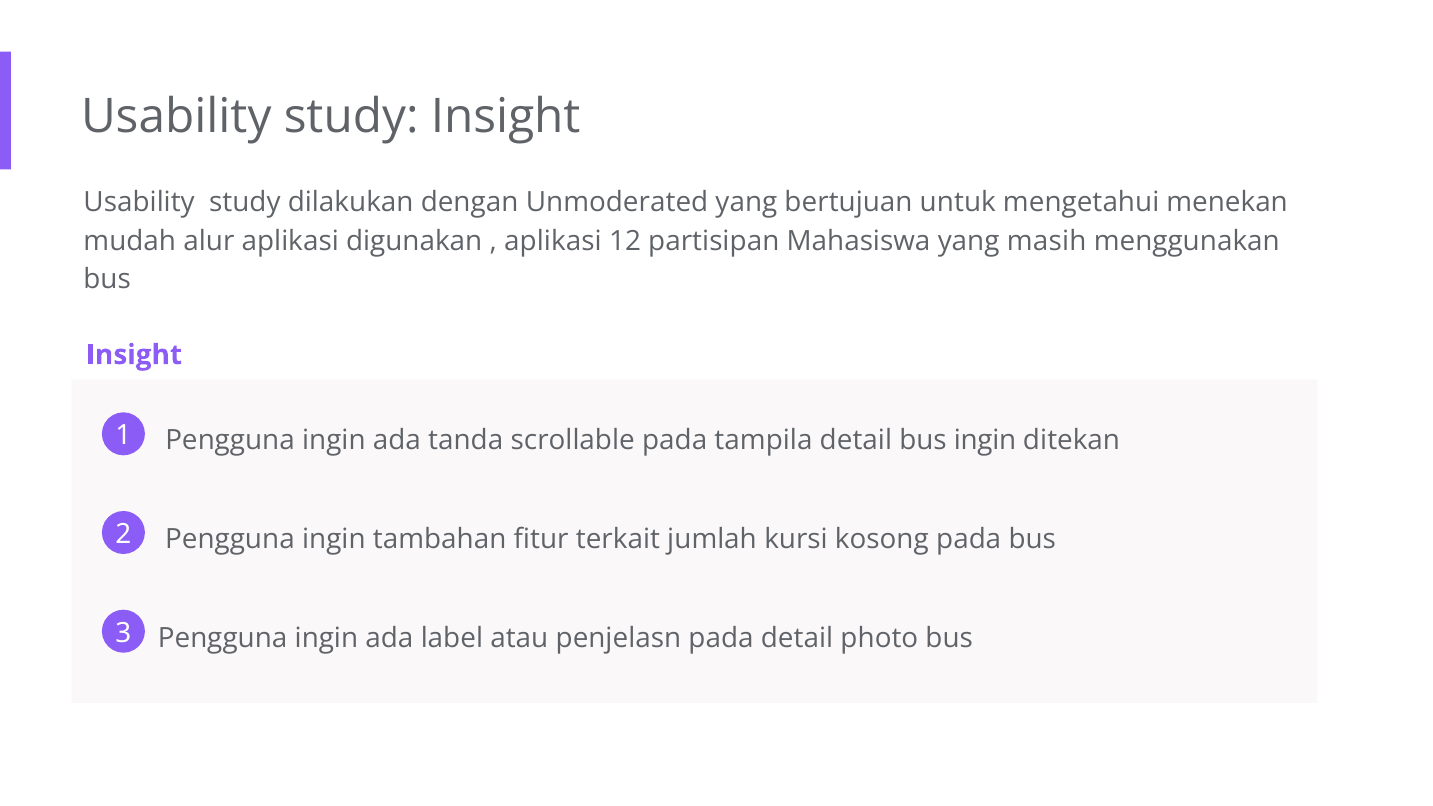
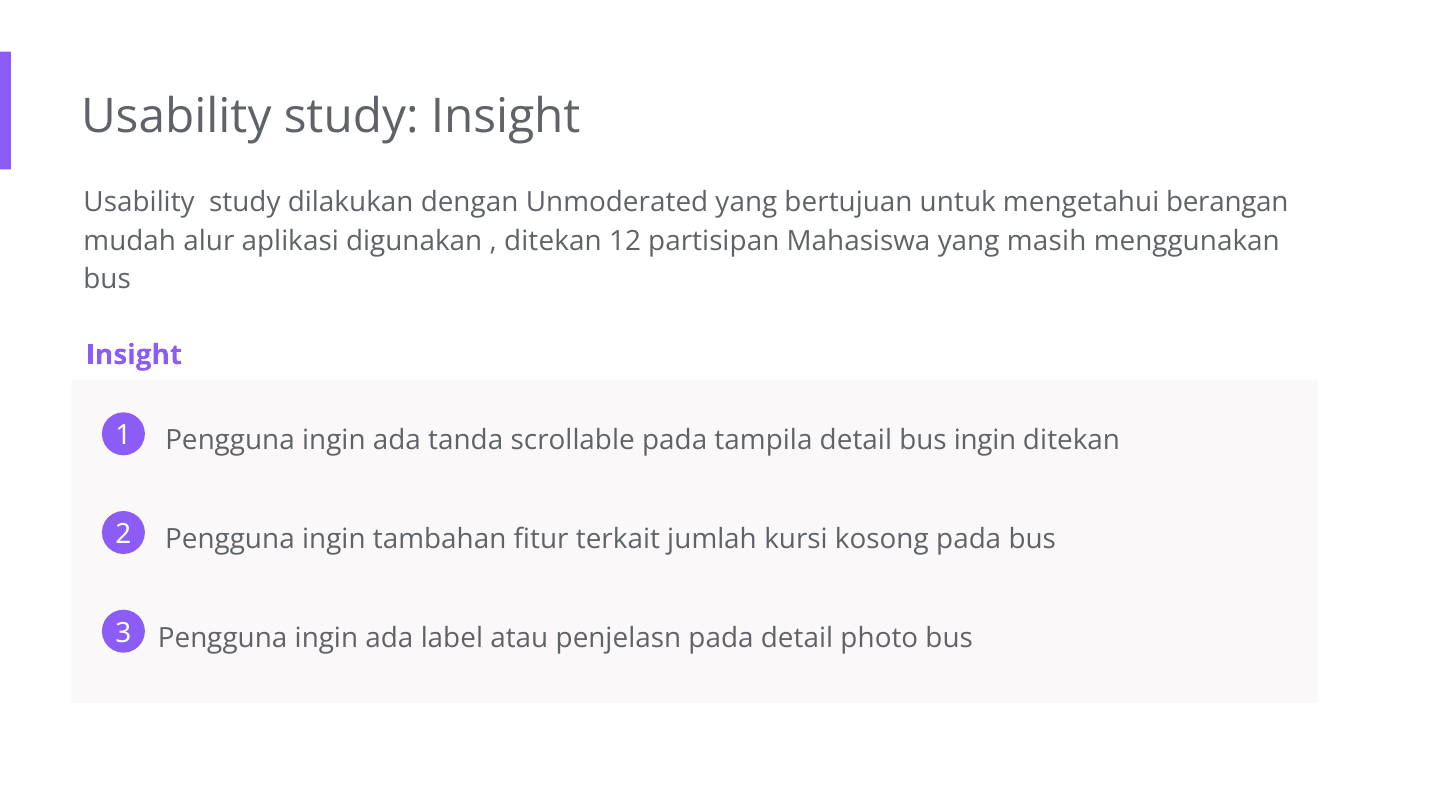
menekan: menekan -> berangan
aplikasi at (553, 241): aplikasi -> ditekan
